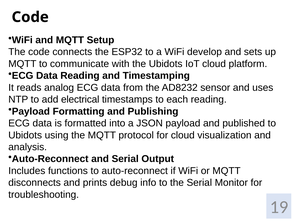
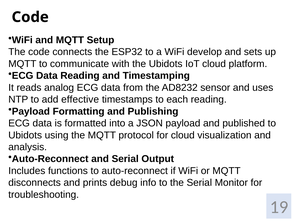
electrical: electrical -> effective
